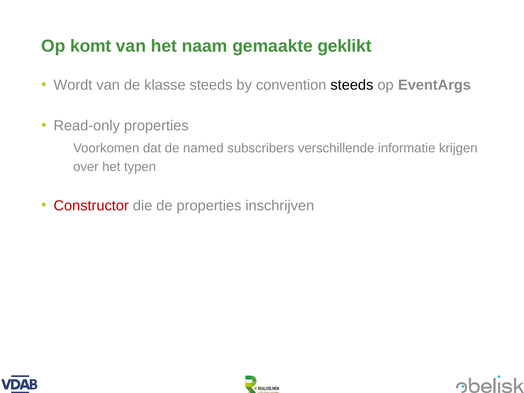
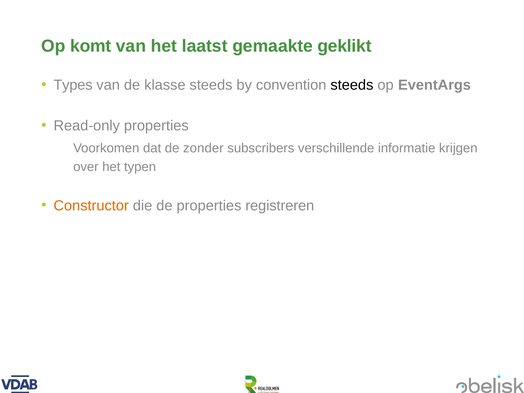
naam: naam -> laatst
Wordt: Wordt -> Types
named: named -> zonder
Constructor colour: red -> orange
inschrijven: inschrijven -> registreren
